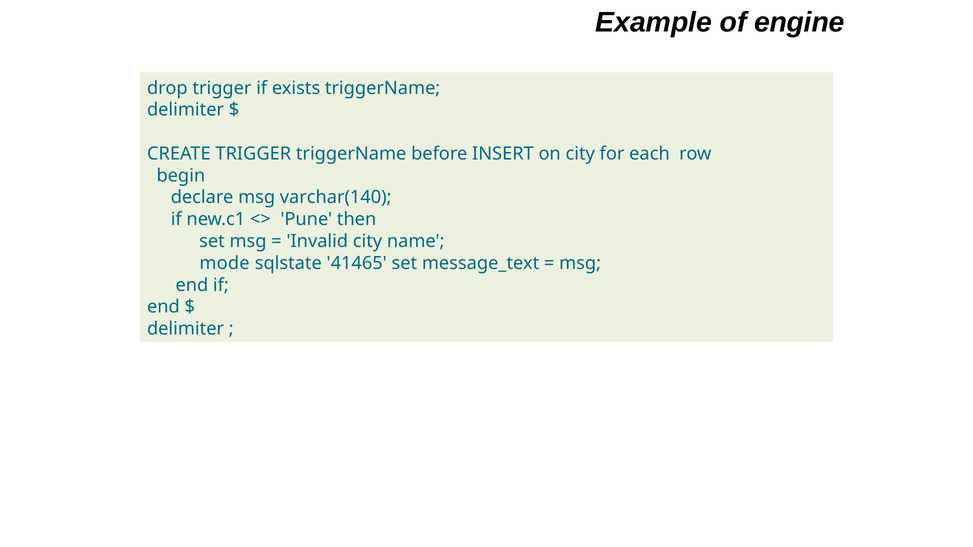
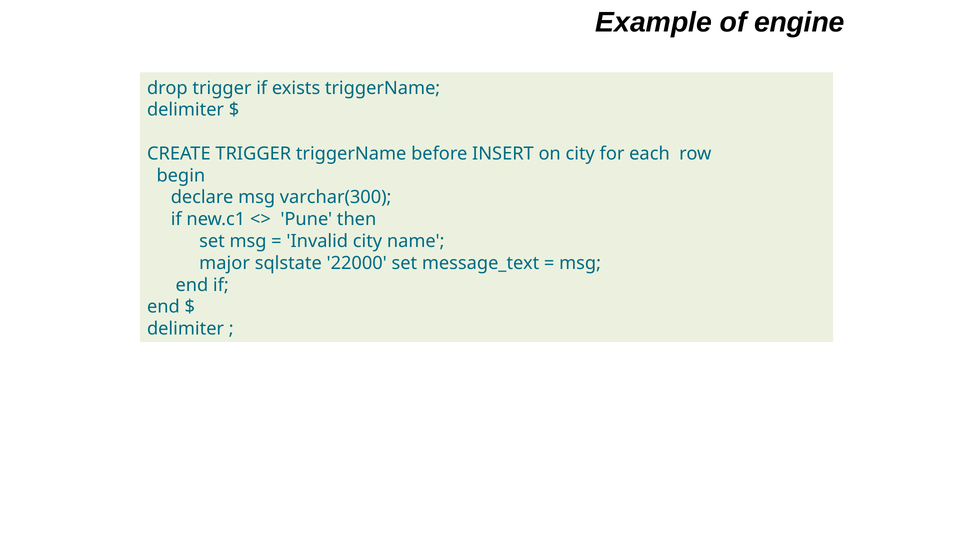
varchar(140: varchar(140 -> varchar(300
mode: mode -> major
41465: 41465 -> 22000
